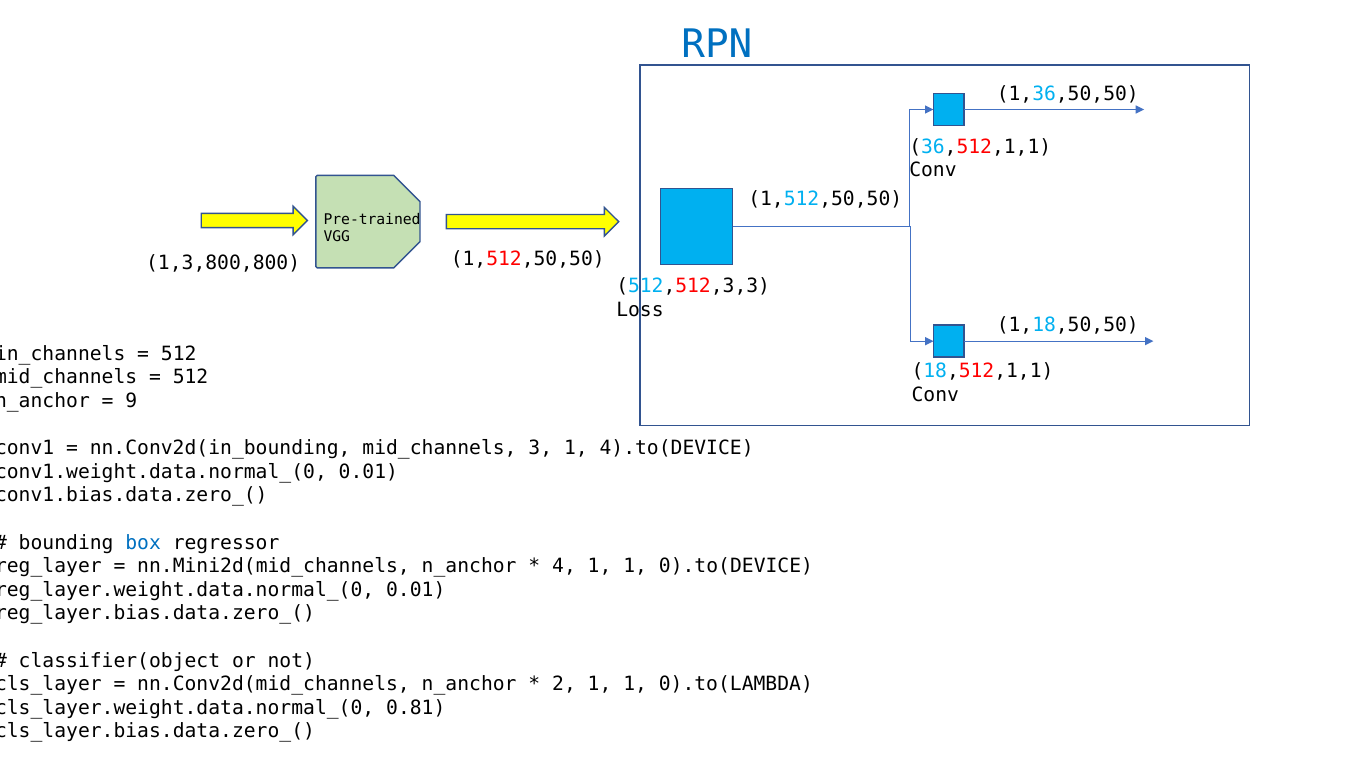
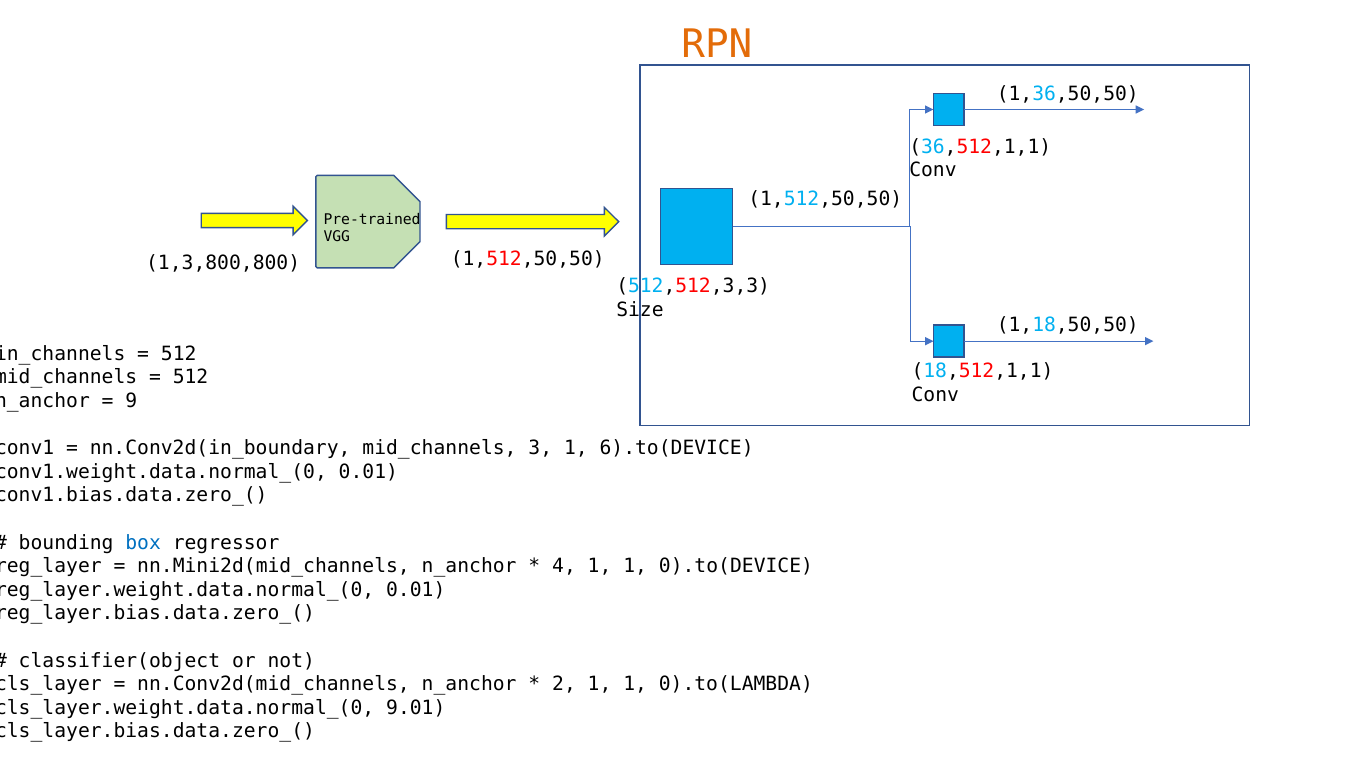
RPN colour: blue -> orange
Loss: Loss -> Size
nn.Conv2d(in_bounding: nn.Conv2d(in_bounding -> nn.Conv2d(in_boundary
4).to(DEVICE: 4).to(DEVICE -> 6).to(DEVICE
0.81: 0.81 -> 9.01
